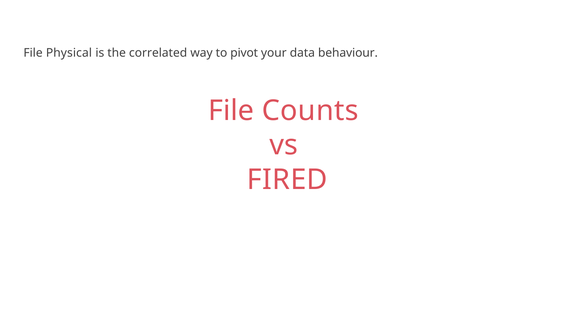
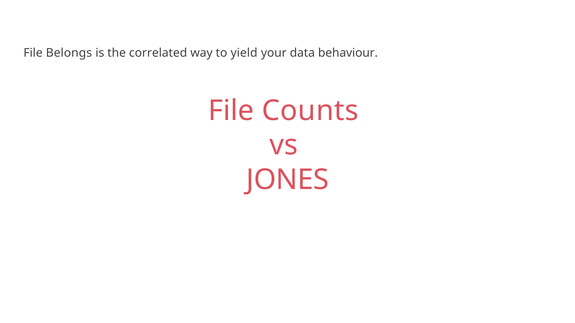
Physical: Physical -> Belongs
pivot: pivot -> yield
FIRED: FIRED -> JONES
